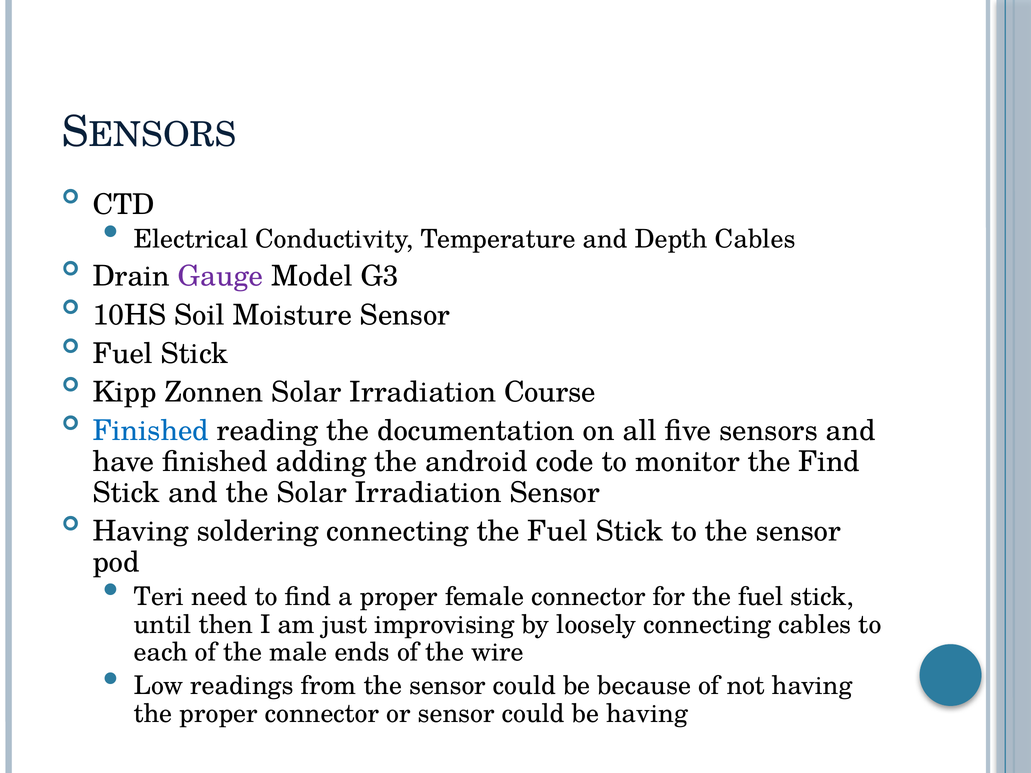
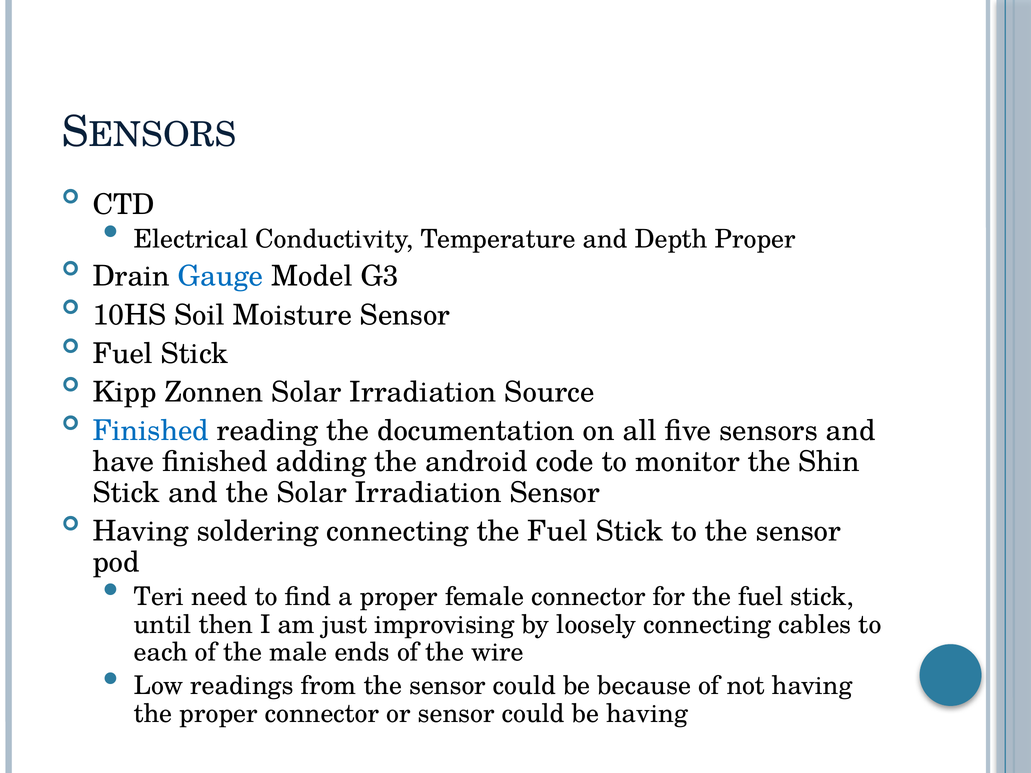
Depth Cables: Cables -> Proper
Gauge colour: purple -> blue
Course: Course -> Source
the Find: Find -> Shin
